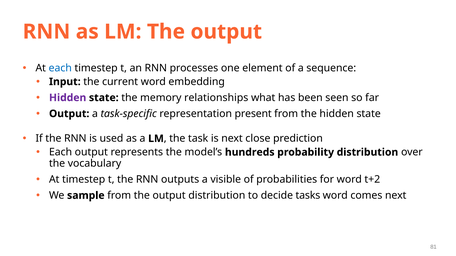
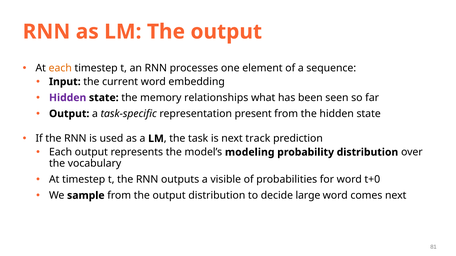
each at (60, 68) colour: blue -> orange
close: close -> track
hundreds: hundreds -> modeling
t+2: t+2 -> t+0
tasks: tasks -> large
